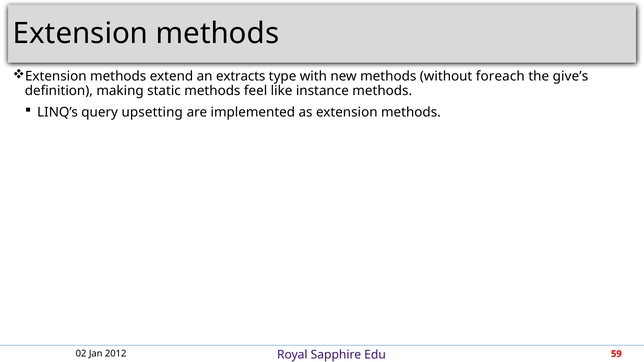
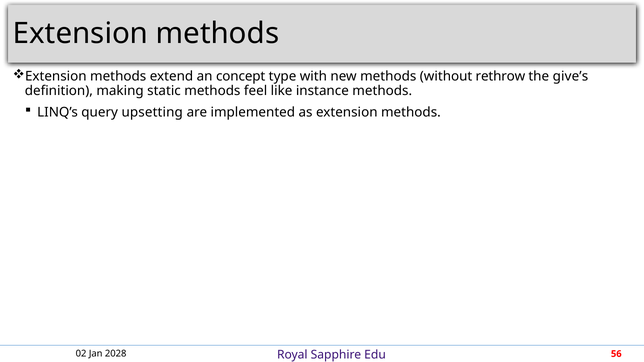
extracts: extracts -> concept
foreach: foreach -> rethrow
2012: 2012 -> 2028
59: 59 -> 56
